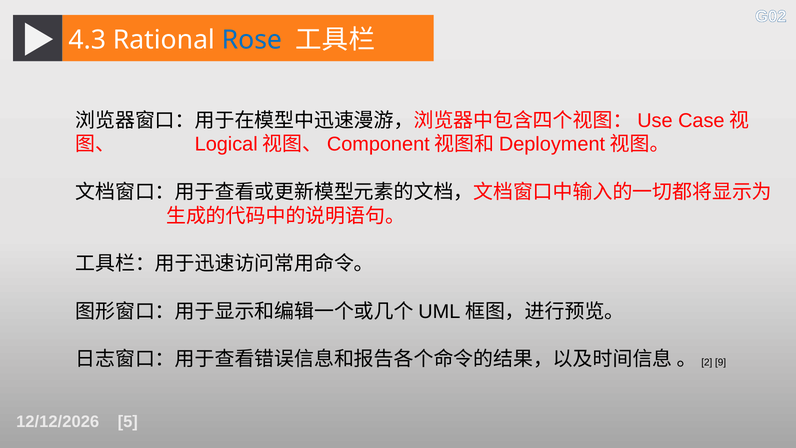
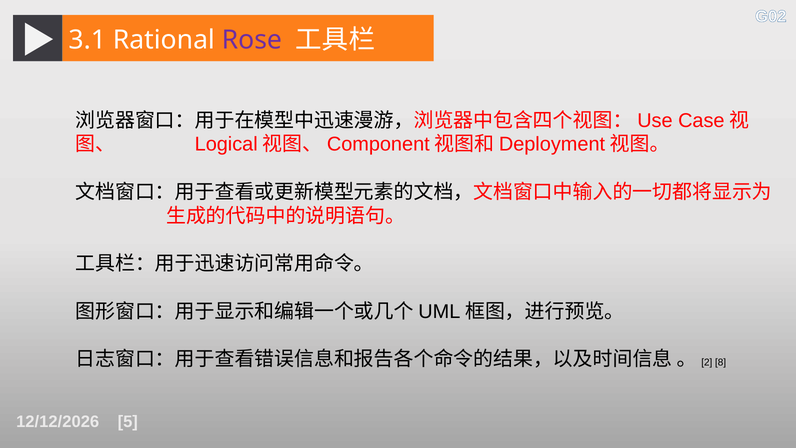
4.3: 4.3 -> 3.1
Rose colour: blue -> purple
9: 9 -> 8
